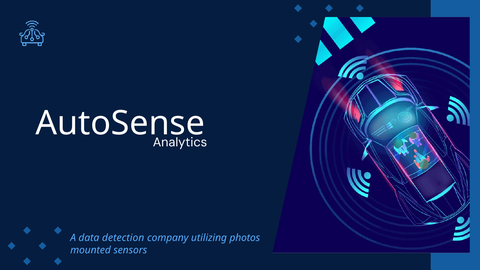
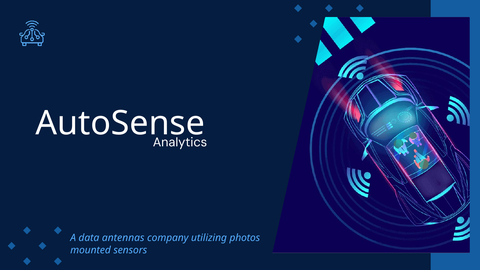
detection: detection -> antennas
